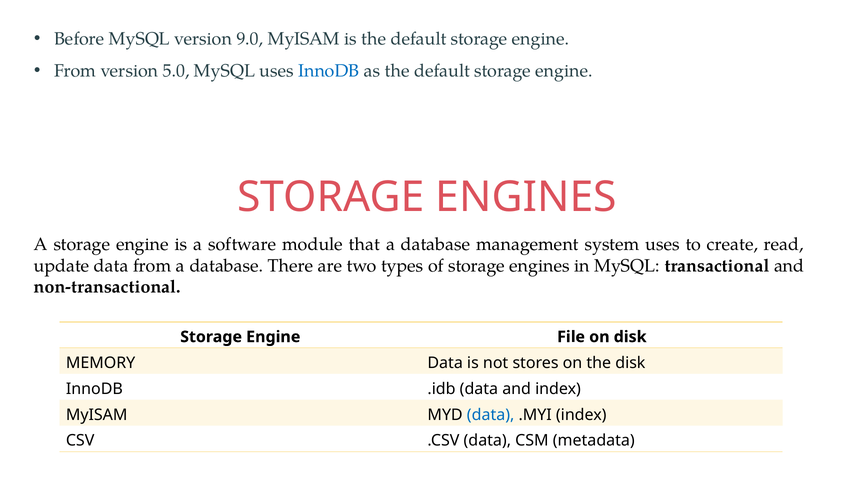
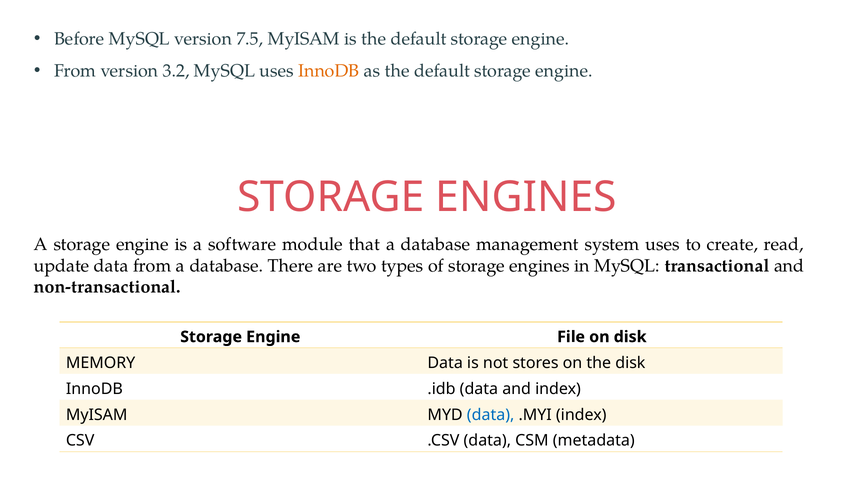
9.0: 9.0 -> 7.5
5.0: 5.0 -> 3.2
InnoDB at (329, 71) colour: blue -> orange
